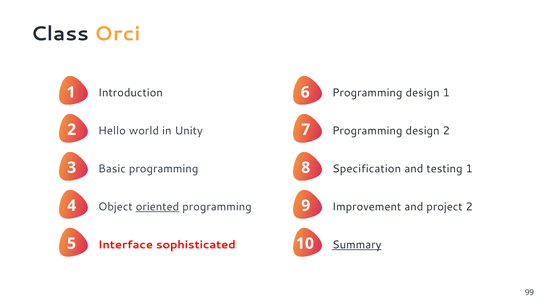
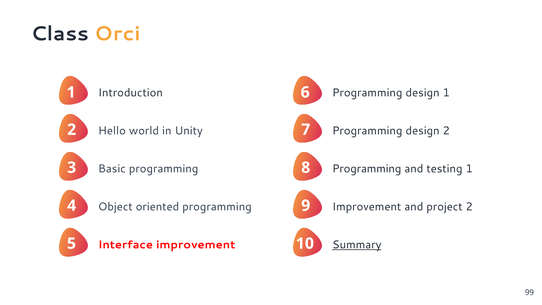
Specification at (367, 169): Specification -> Programming
oriented underline: present -> none
Interface sophisticated: sophisticated -> improvement
